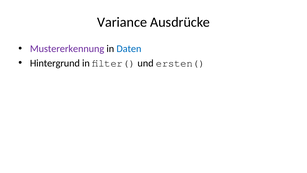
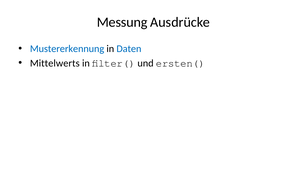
Variance: Variance -> Messung
Mustererkennung colour: purple -> blue
Hintergrund: Hintergrund -> Mittelwerts
